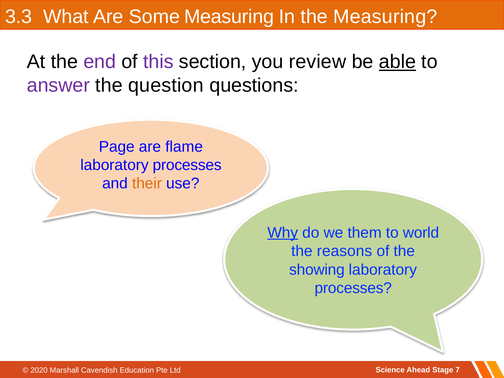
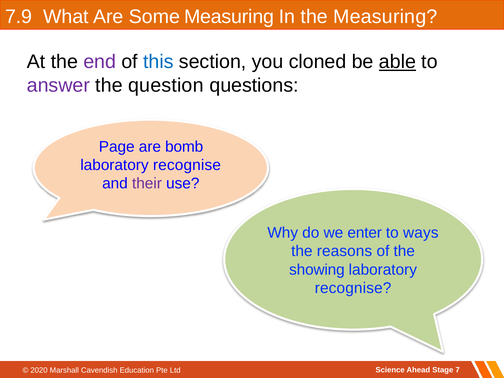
3.3: 3.3 -> 7.9
this colour: purple -> blue
review: review -> cloned
flame: flame -> bomb
processes at (187, 165): processes -> recognise
their colour: orange -> purple
Why underline: present -> none
them: them -> enter
world: world -> ways
processes at (353, 288): processes -> recognise
